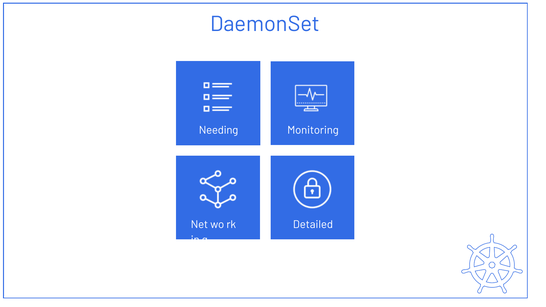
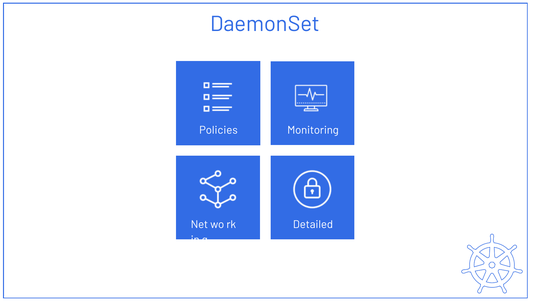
Needing: Needing -> Policies
